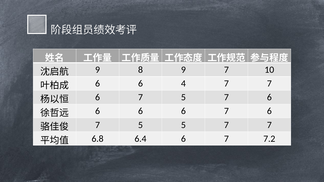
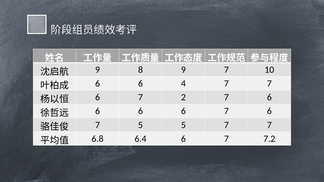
6 7 5: 5 -> 2
